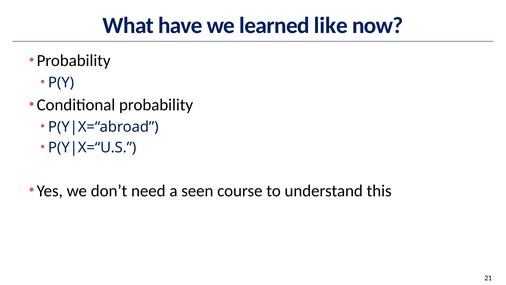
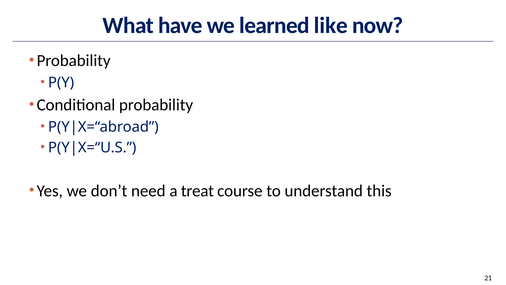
seen: seen -> treat
